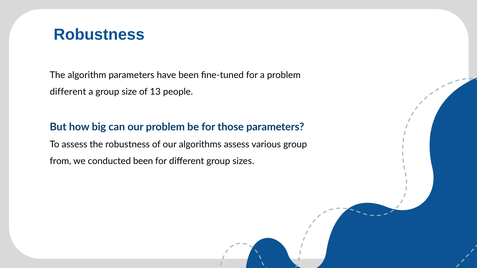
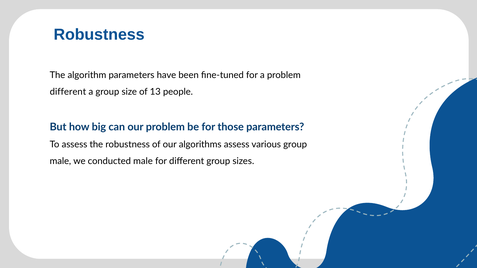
from at (60, 161): from -> male
conducted been: been -> male
